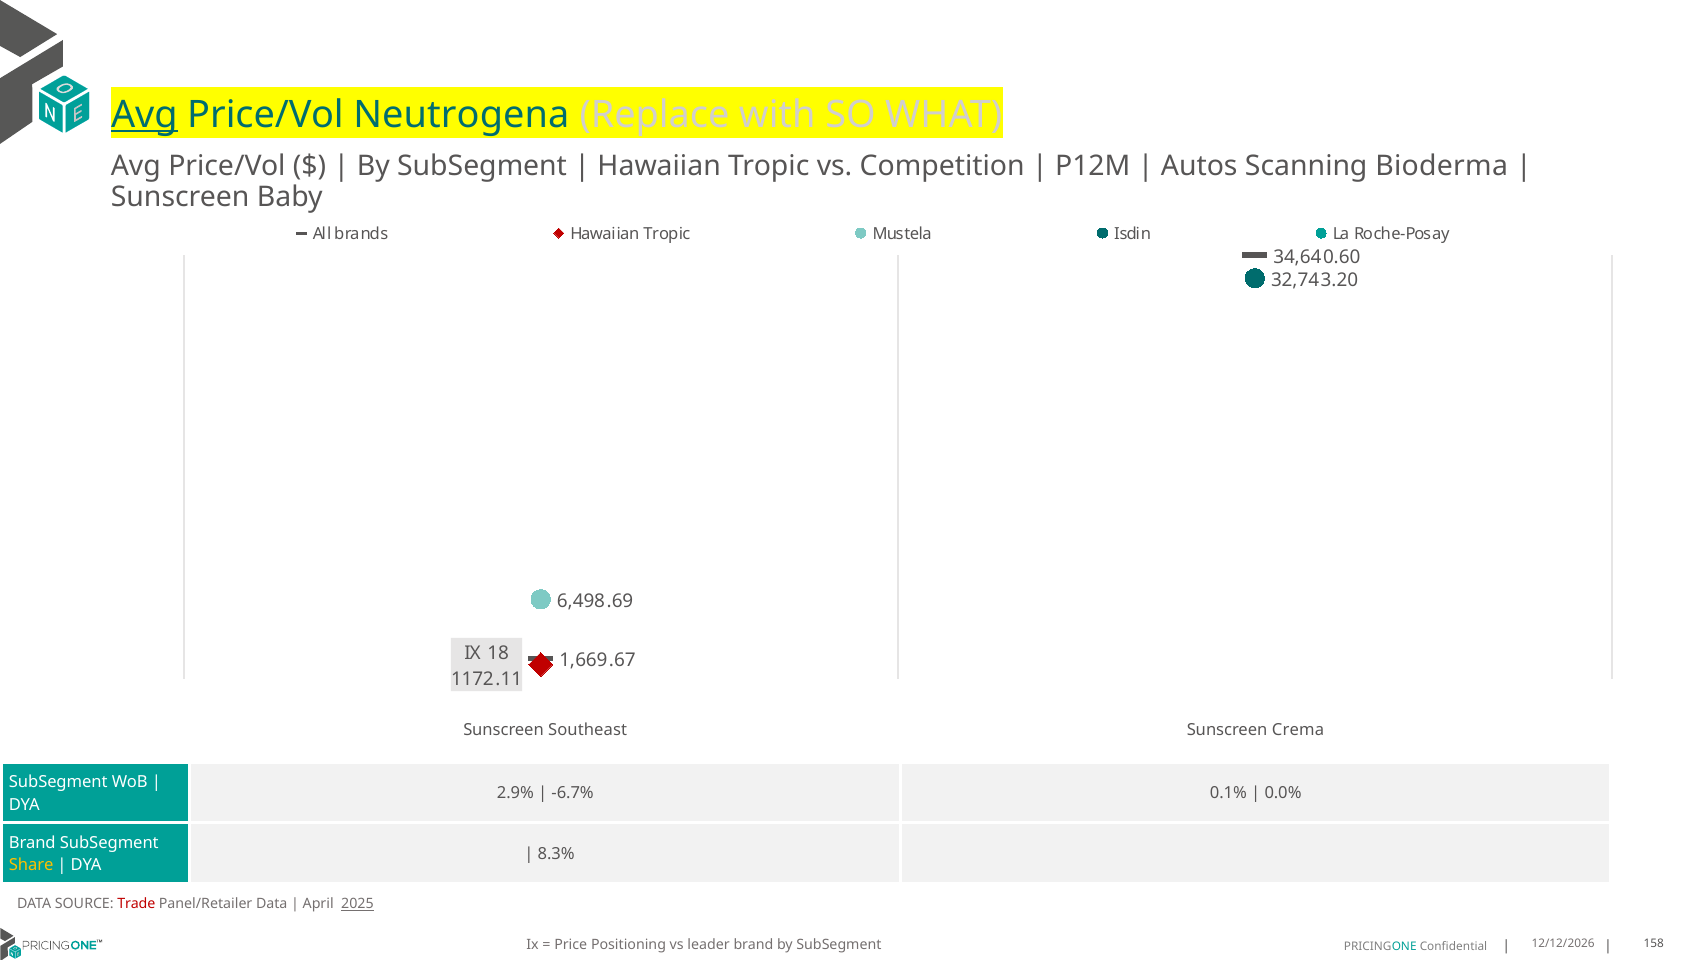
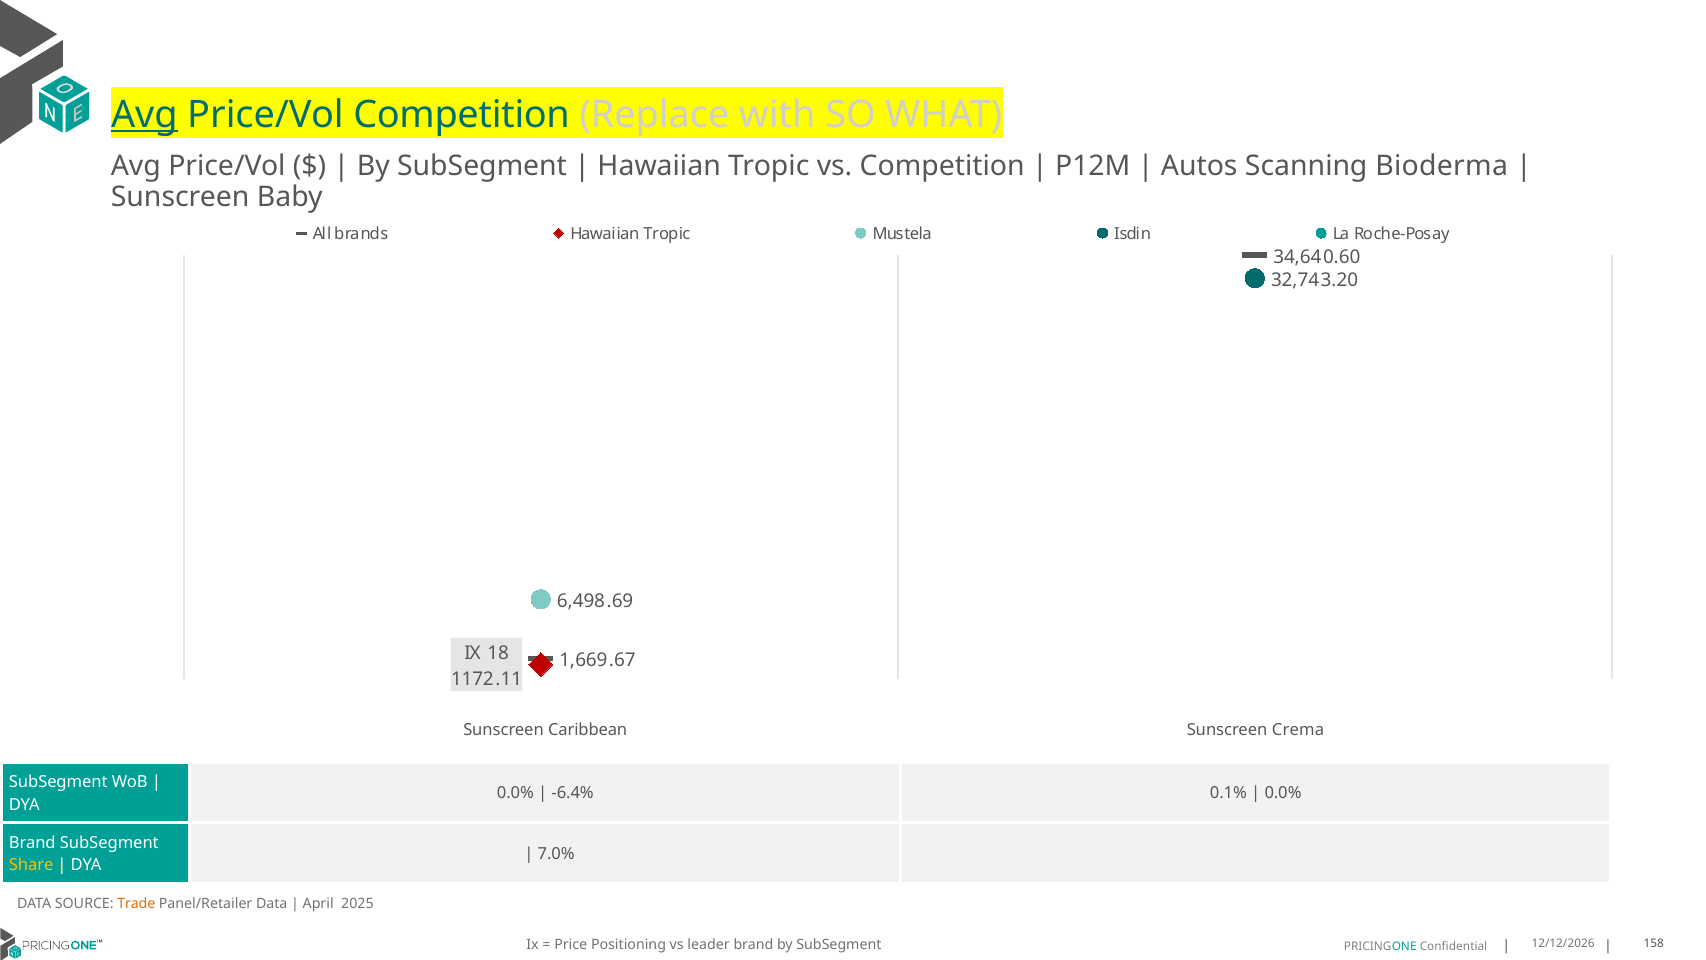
Price/Vol Neutrogena: Neutrogena -> Competition
Southeast: Southeast -> Caribbean
2.9% at (515, 793): 2.9% -> 0.0%
-6.7%: -6.7% -> -6.4%
8.3%: 8.3% -> 7.0%
Trade colour: red -> orange
2025 underline: present -> none
